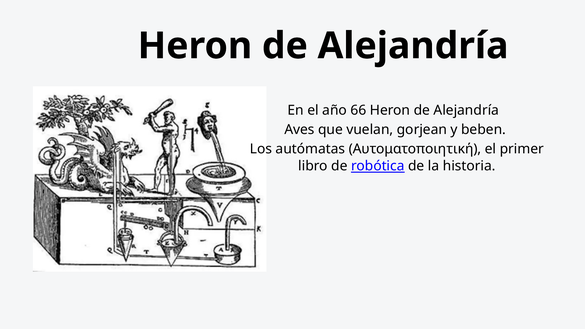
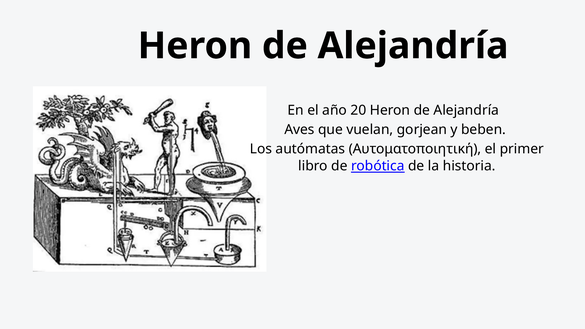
66: 66 -> 20
